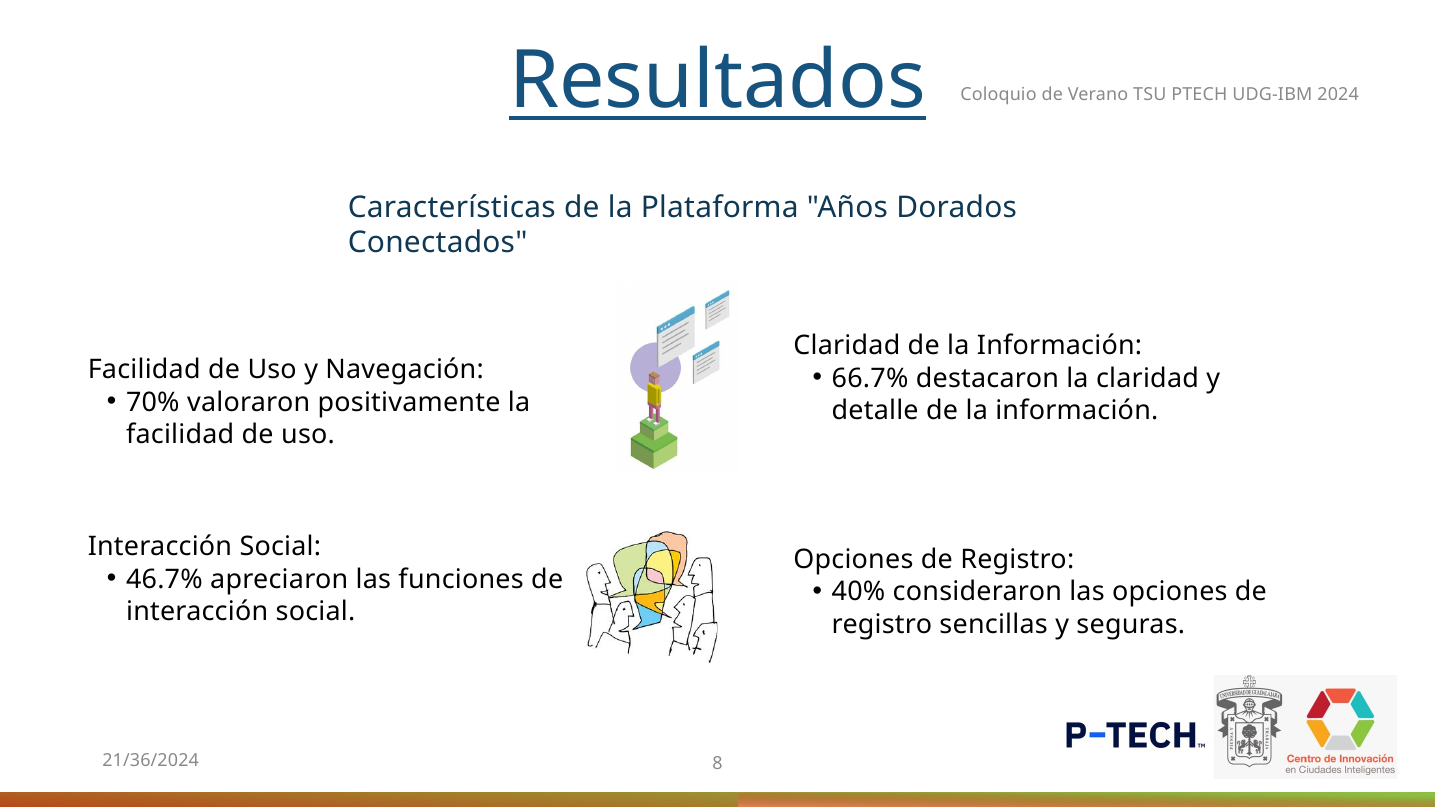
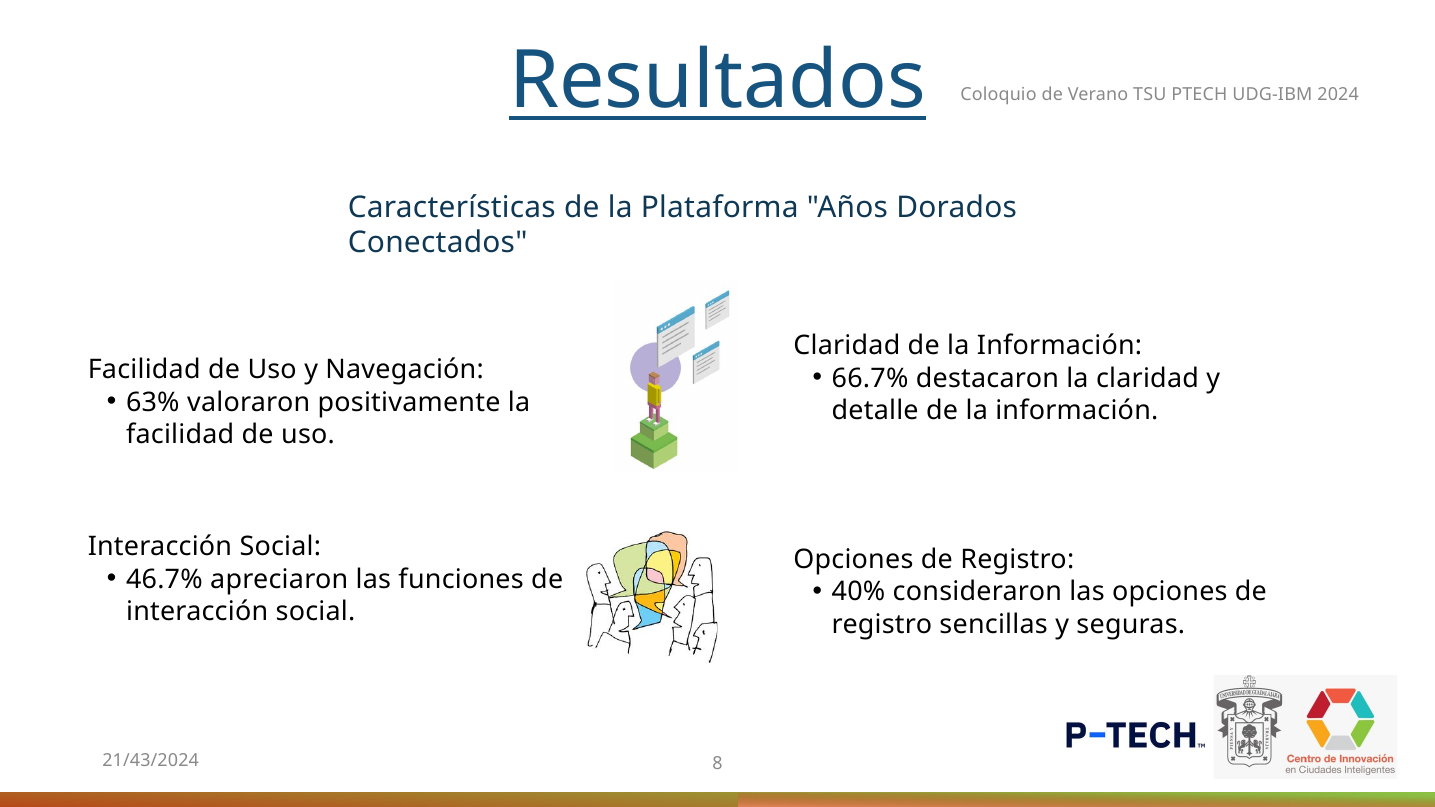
70%: 70% -> 63%
21/36/2024: 21/36/2024 -> 21/43/2024
